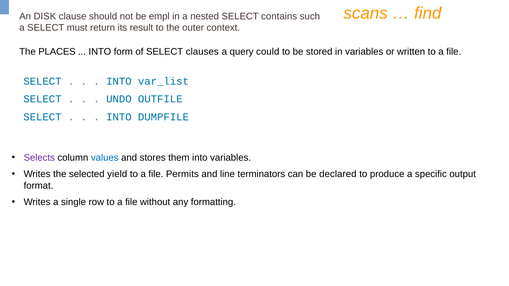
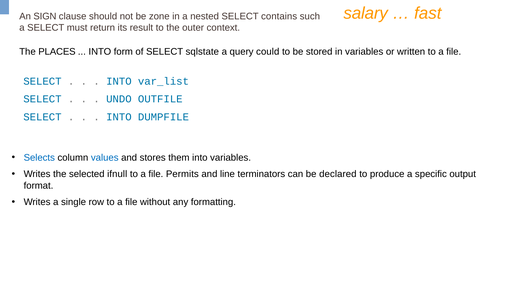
scans: scans -> salary
find: find -> fast
DISK: DISK -> SIGN
empl: empl -> zone
clauses: clauses -> sqlstate
Selects colour: purple -> blue
yield: yield -> ifnull
